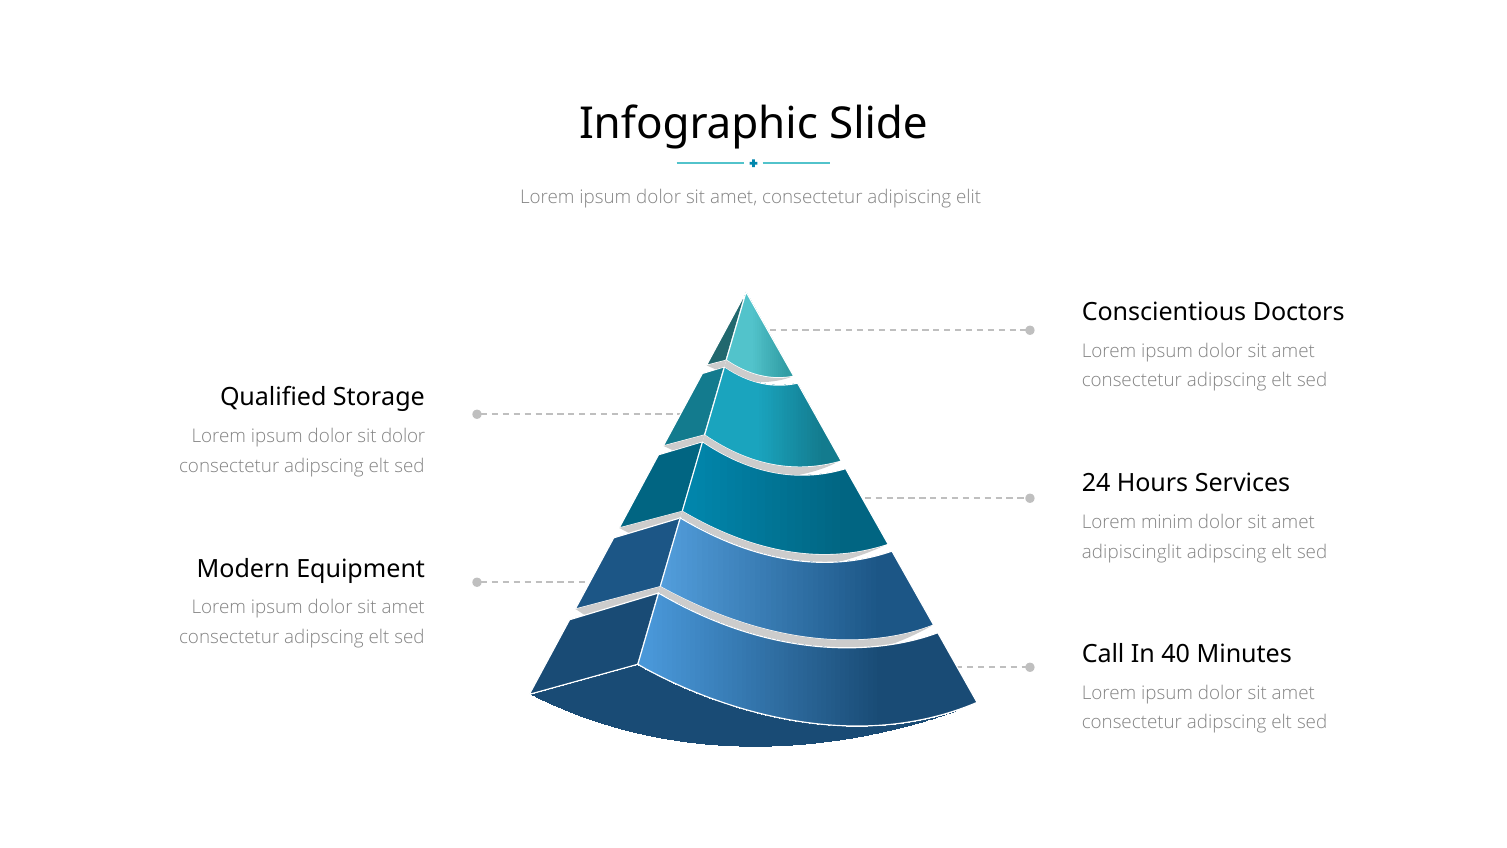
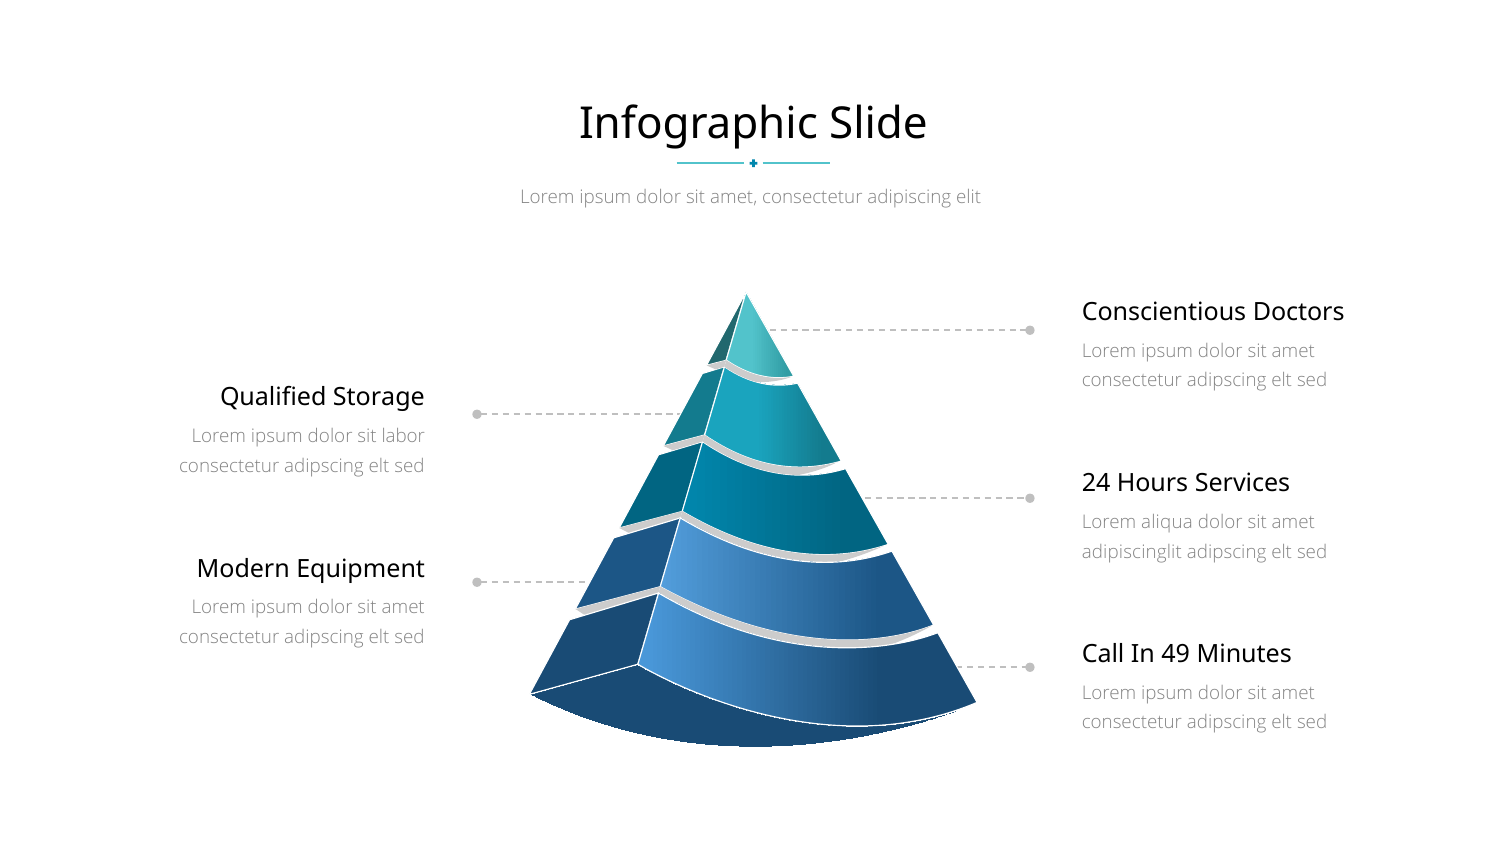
sit dolor: dolor -> labor
minim: minim -> aliqua
40: 40 -> 49
